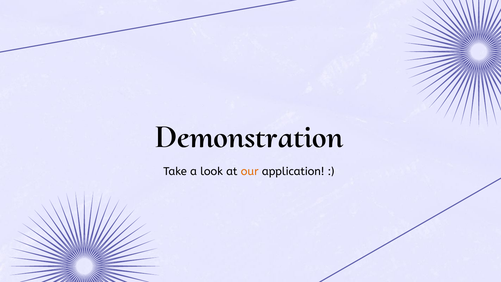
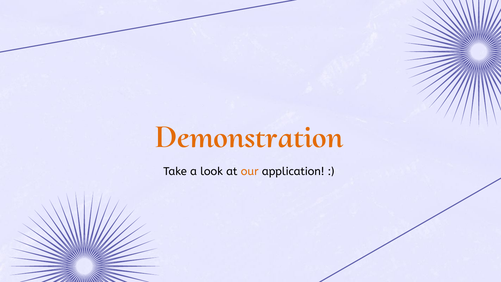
Demonstration colour: black -> orange
